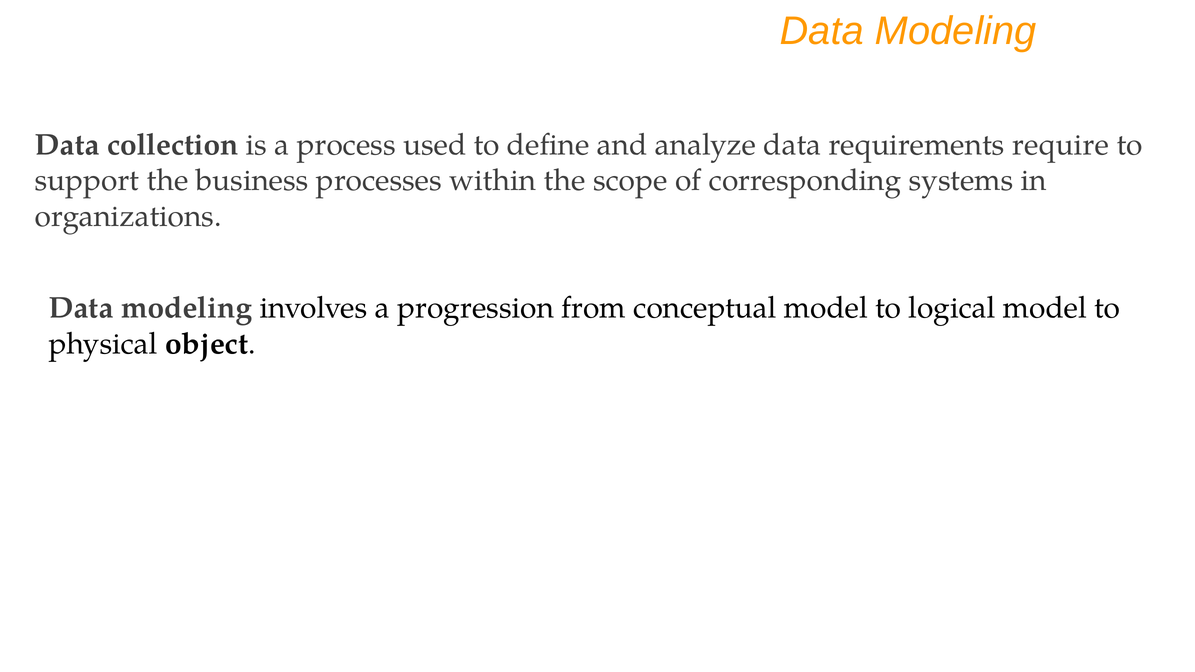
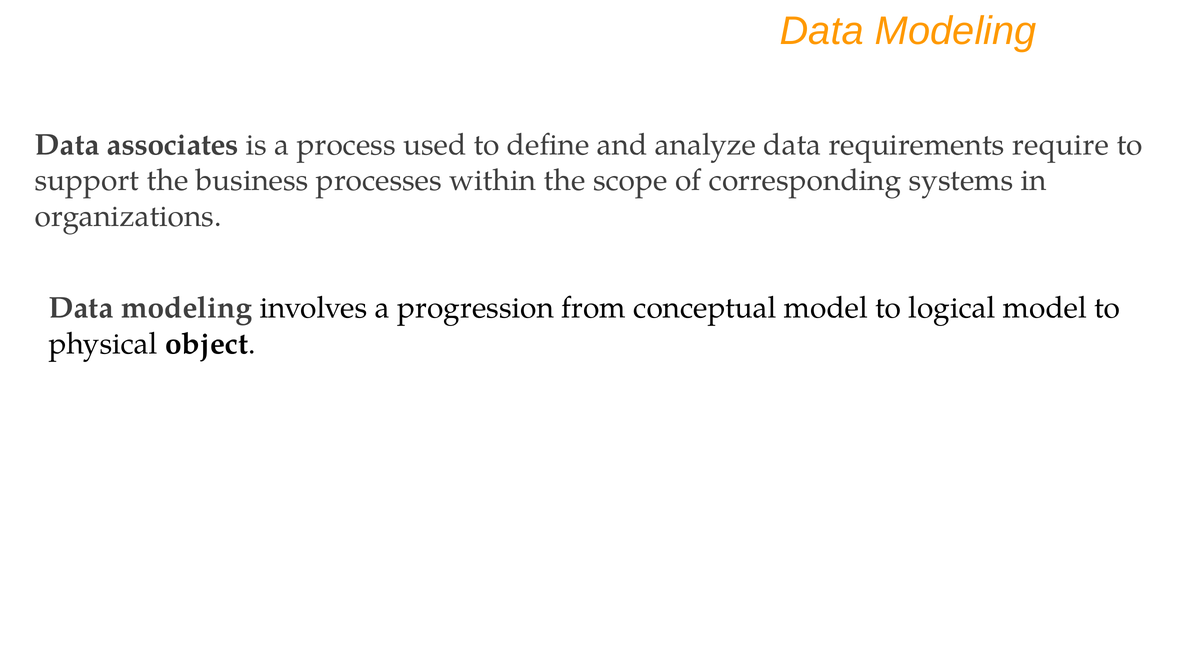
collection: collection -> associates
